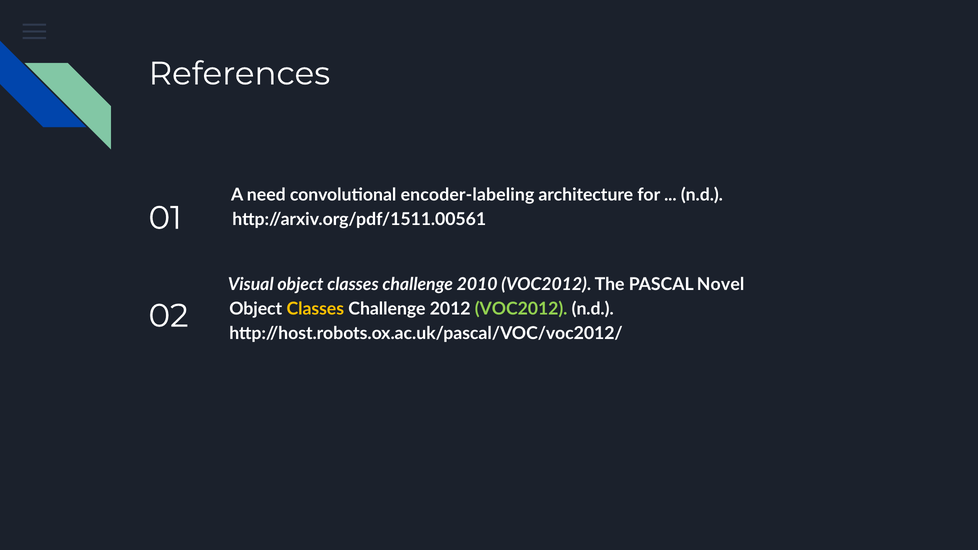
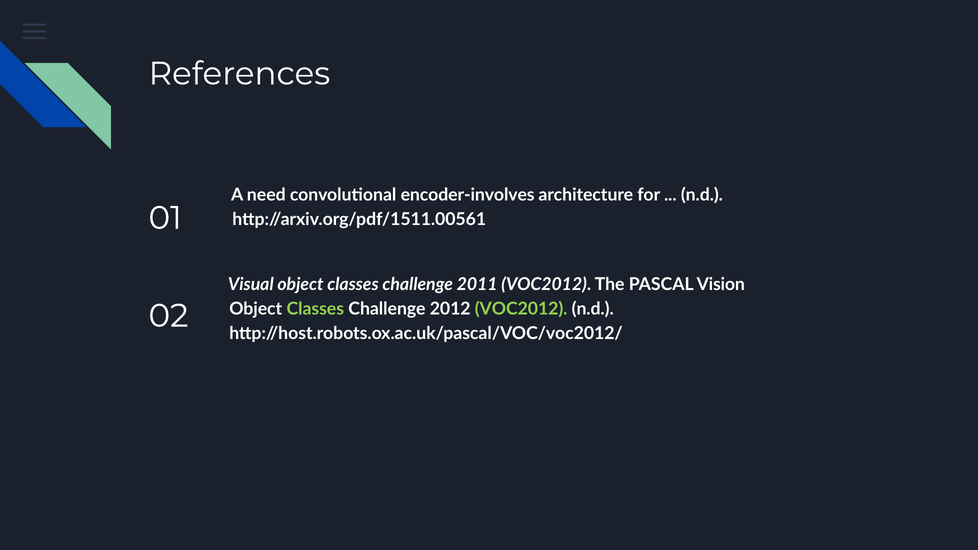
encoder-labeling: encoder-labeling -> encoder-involves
2010: 2010 -> 2011
Novel: Novel -> Vision
Classes at (315, 309) colour: yellow -> light green
